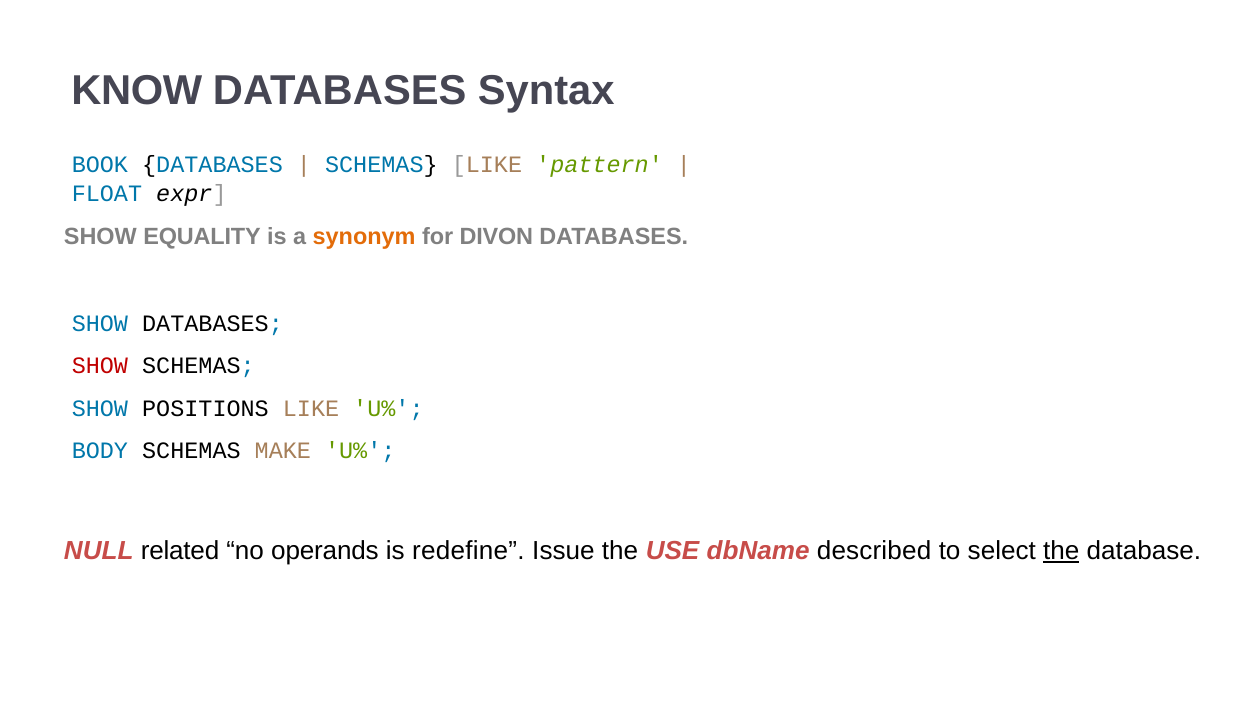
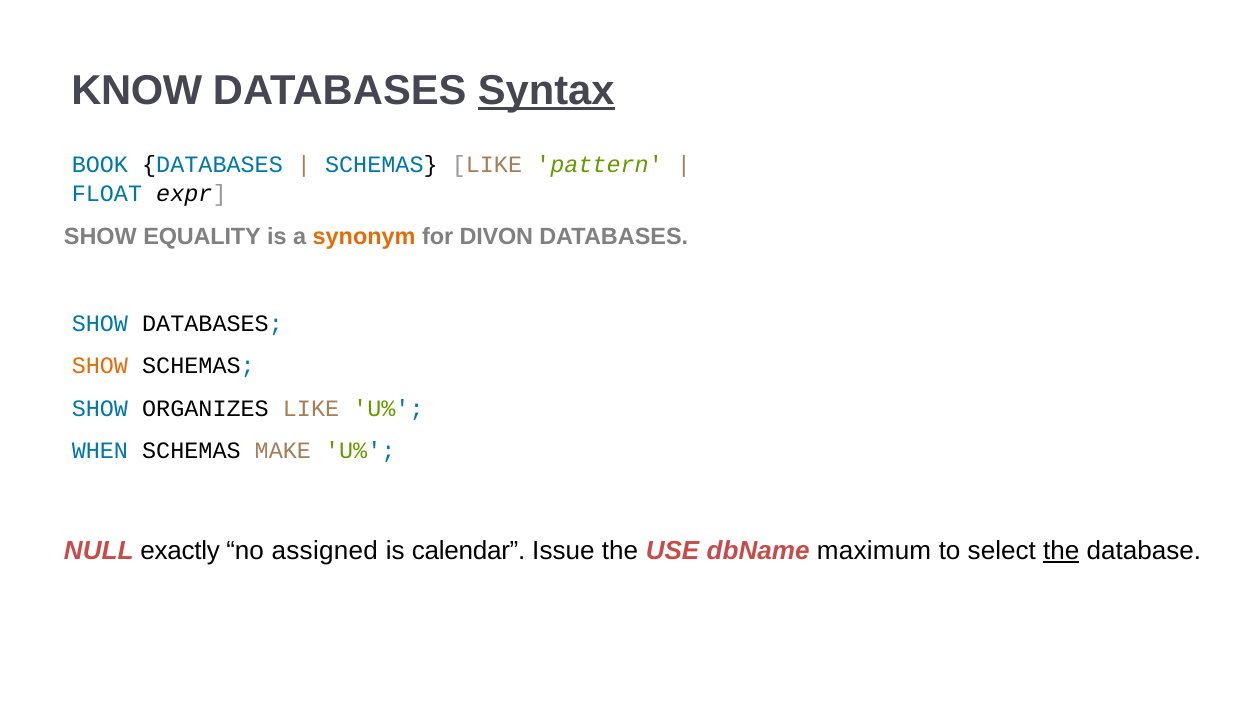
Syntax underline: none -> present
SHOW at (100, 366) colour: red -> orange
POSITIONS: POSITIONS -> ORGANIZES
BODY: BODY -> WHEN
related: related -> exactly
operands: operands -> assigned
redefine: redefine -> calendar
described: described -> maximum
